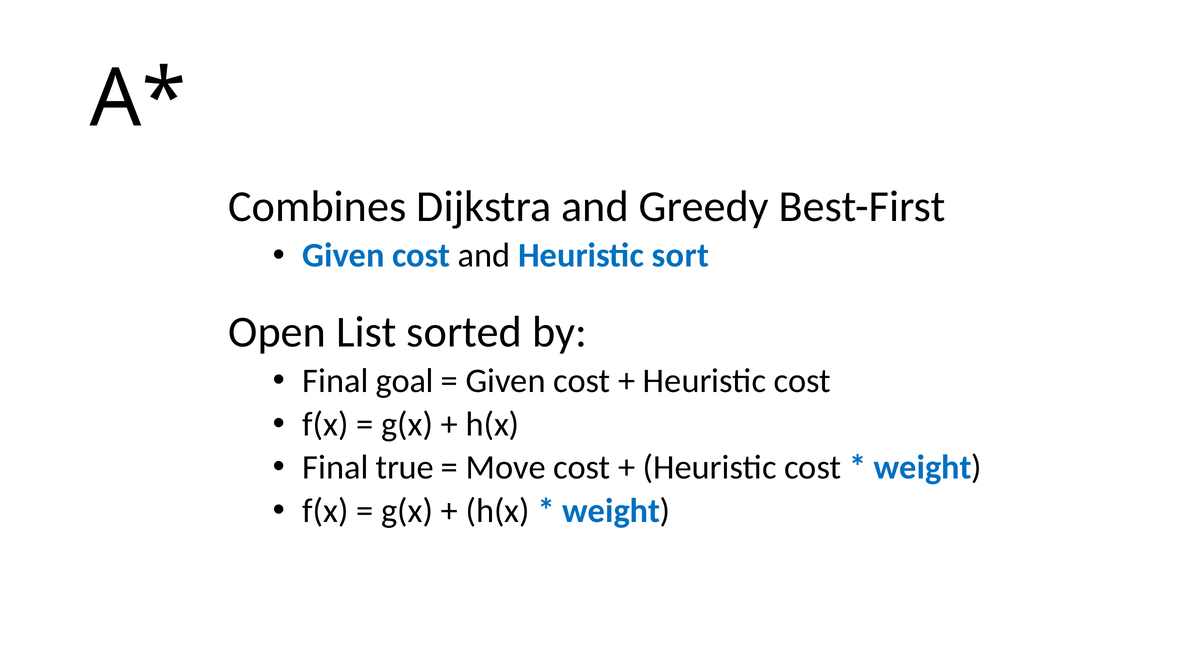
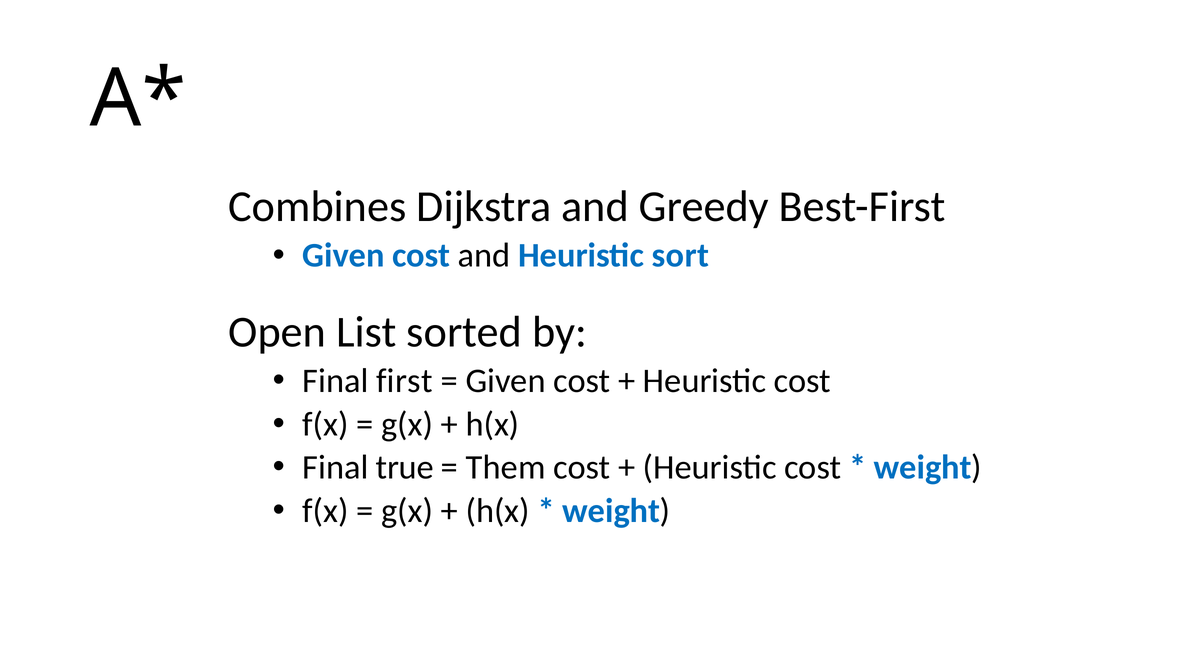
goal: goal -> first
Move: Move -> Them
